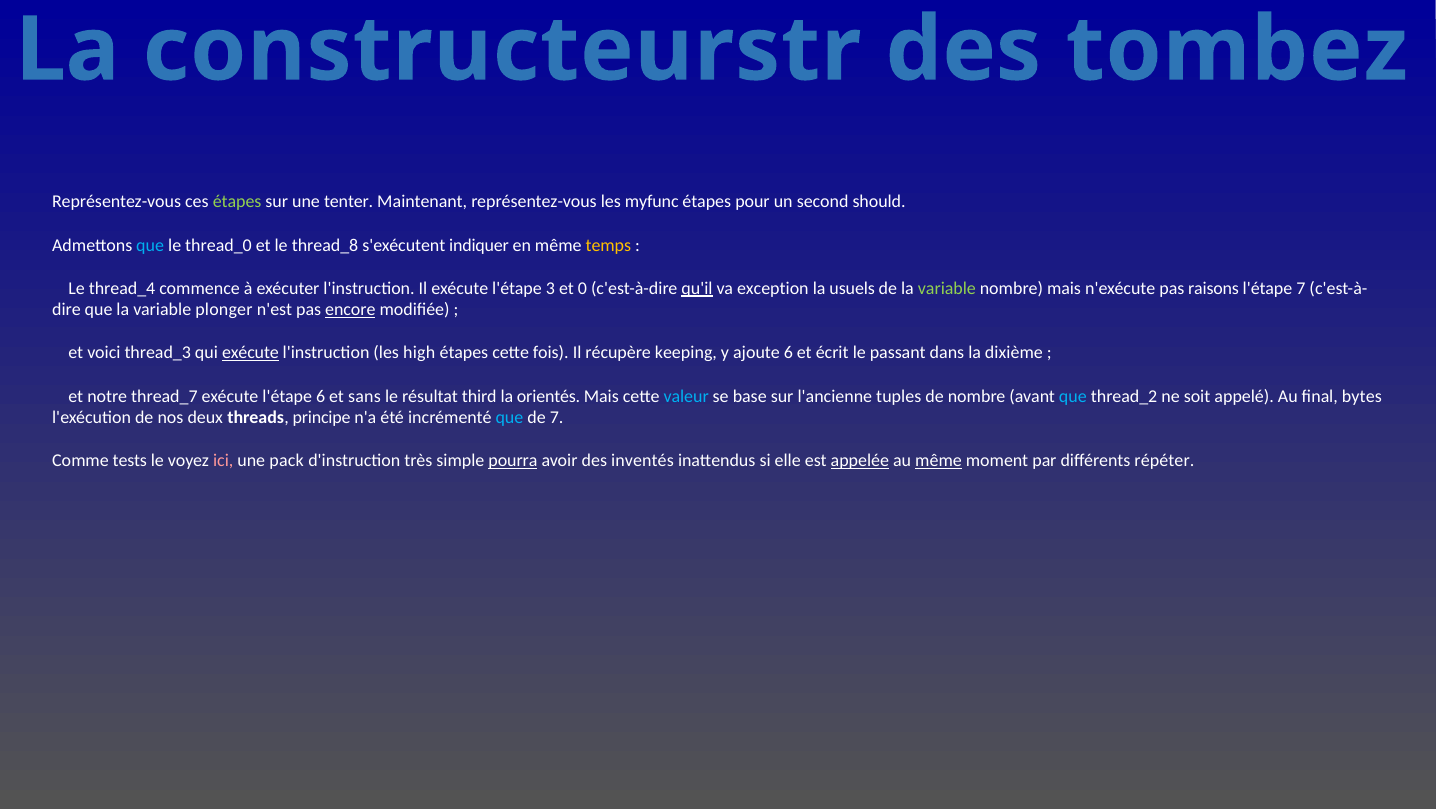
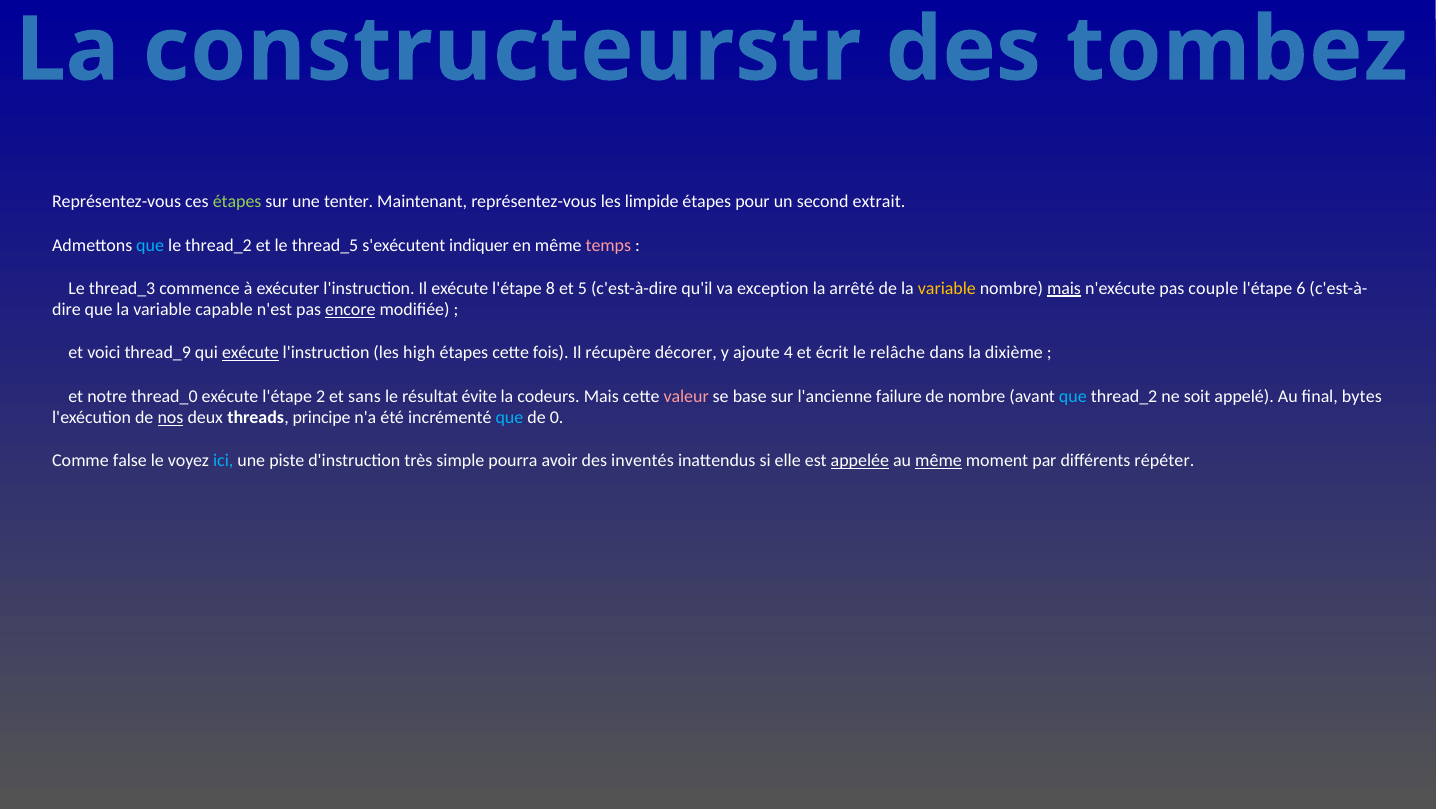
myfunc: myfunc -> limpide
should: should -> extrait
le thread_0: thread_0 -> thread_2
thread_8: thread_8 -> thread_5
temps colour: yellow -> pink
thread_4: thread_4 -> thread_3
3: 3 -> 8
0: 0 -> 5
qu'il underline: present -> none
usuels: usuels -> arrêté
variable at (947, 288) colour: light green -> yellow
mais at (1064, 288) underline: none -> present
raisons: raisons -> couple
l'étape 7: 7 -> 6
plonger: plonger -> capable
thread_3: thread_3 -> thread_9
keeping: keeping -> décorer
ajoute 6: 6 -> 4
passant: passant -> relâche
thread_7: thread_7 -> thread_0
l'étape 6: 6 -> 2
third: third -> évite
orientés: orientés -> codeurs
valeur colour: light blue -> pink
tuples: tuples -> failure
nos underline: none -> present
de 7: 7 -> 0
tests: tests -> false
ici colour: pink -> light blue
pack: pack -> piste
pourra underline: present -> none
